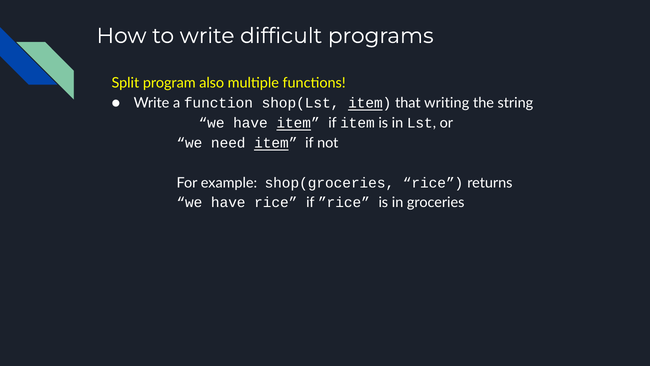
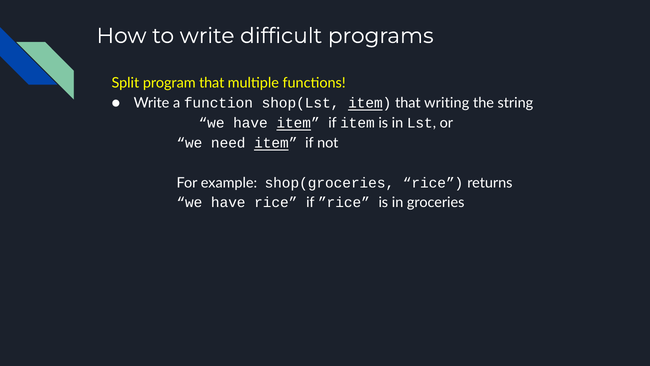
program also: also -> that
